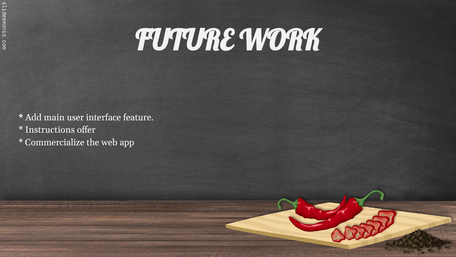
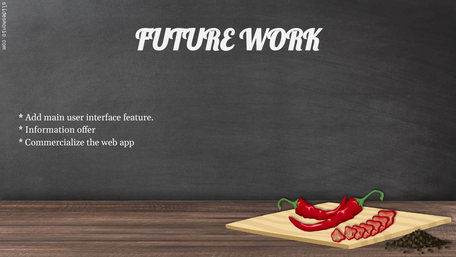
Instructions: Instructions -> Information
